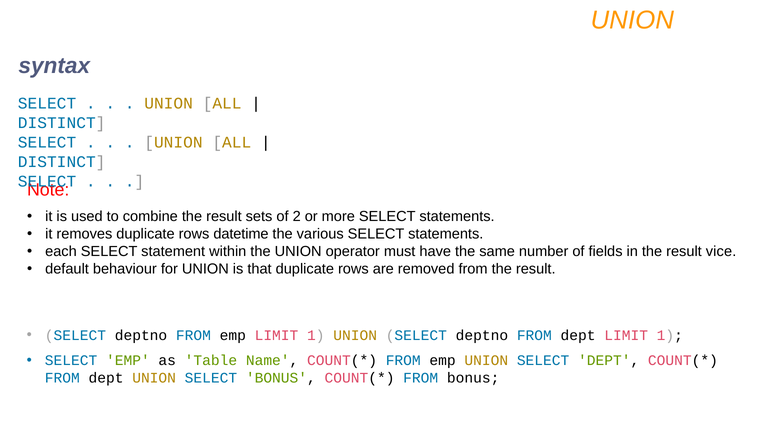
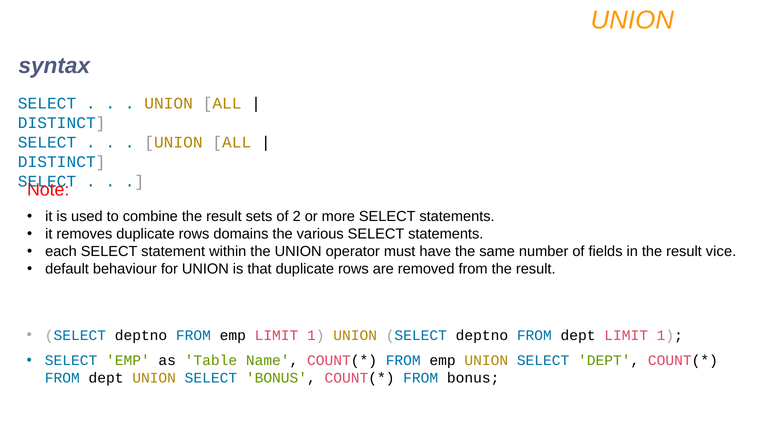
datetime: datetime -> domains
